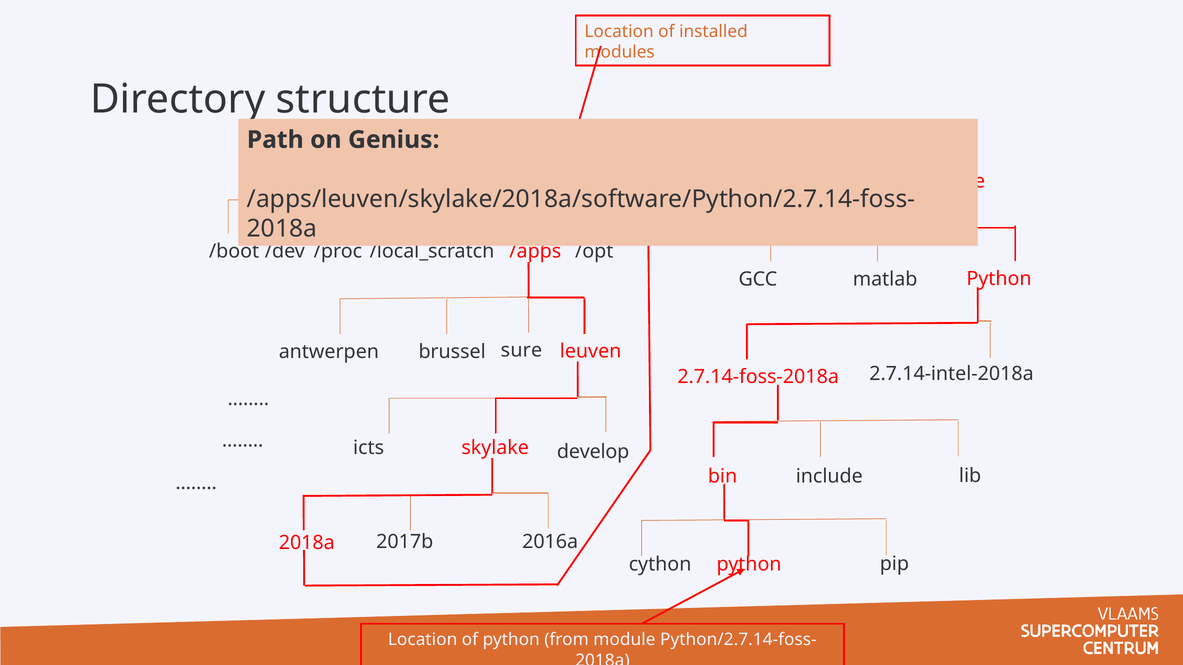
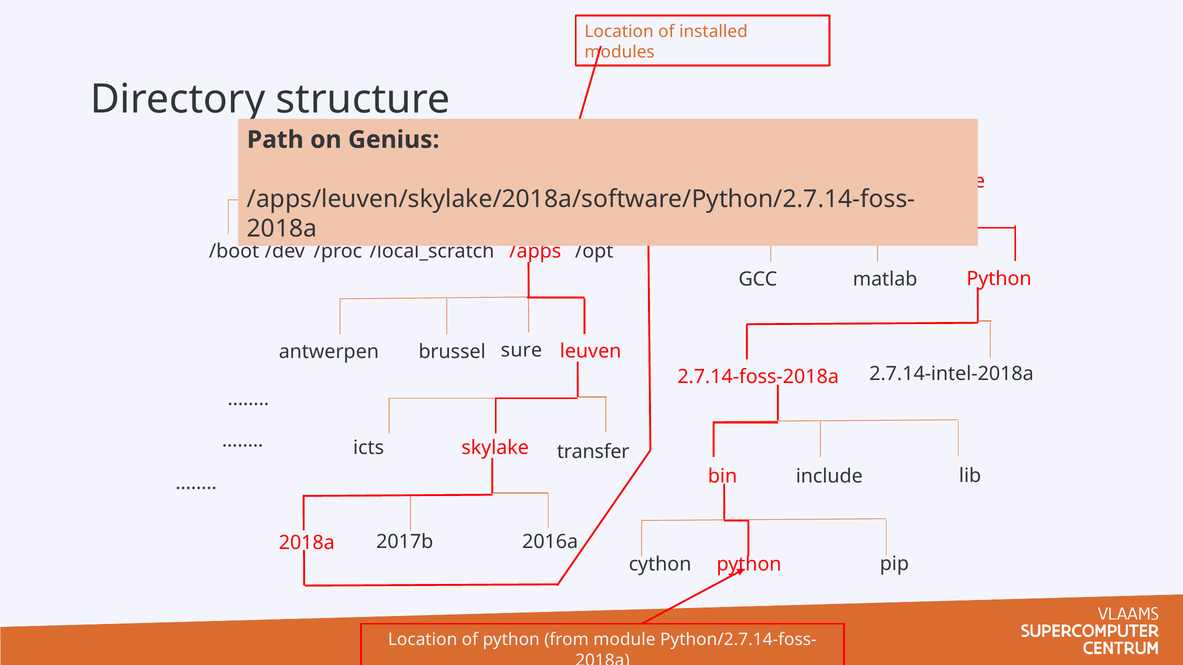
develop: develop -> transfer
